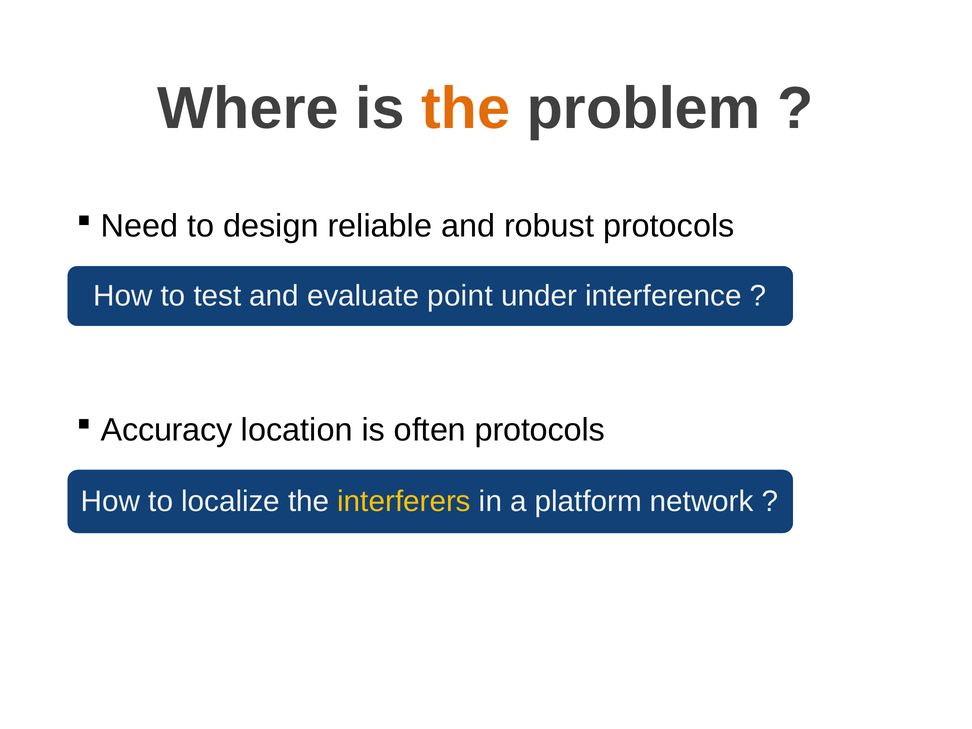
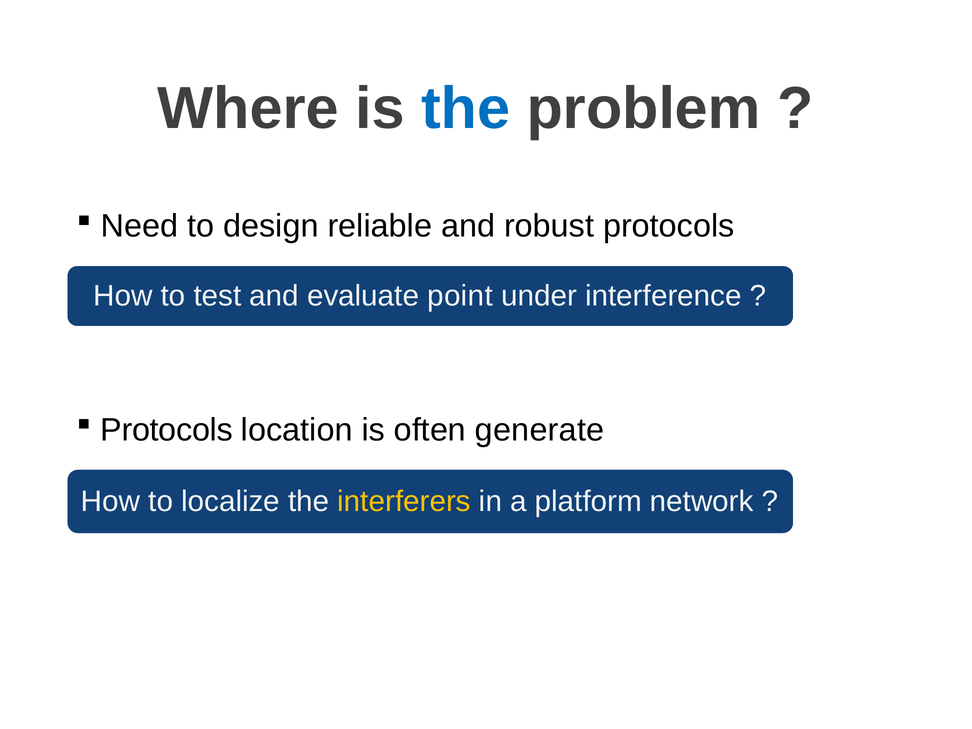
the at (466, 109) colour: orange -> blue
Accuracy at (167, 430): Accuracy -> Protocols
often protocols: protocols -> generate
